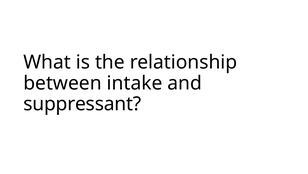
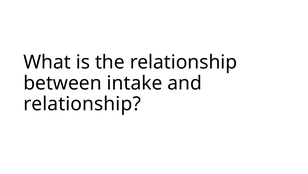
suppressant at (82, 104): suppressant -> relationship
